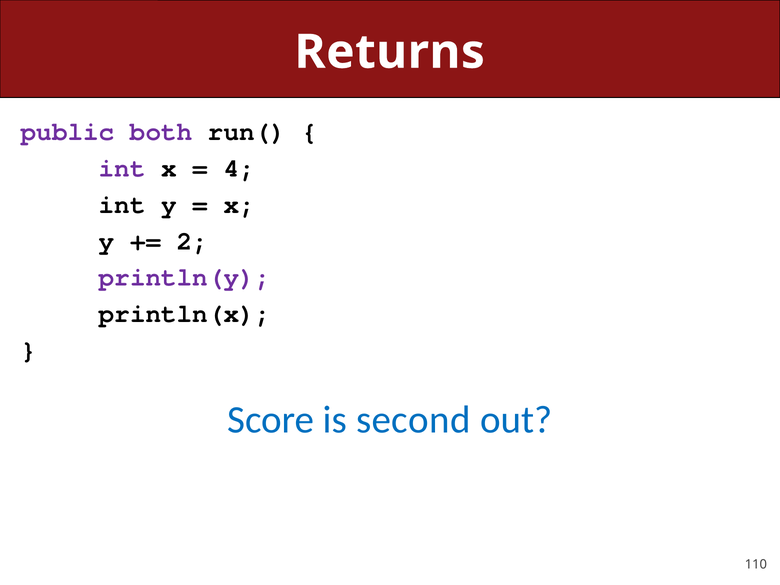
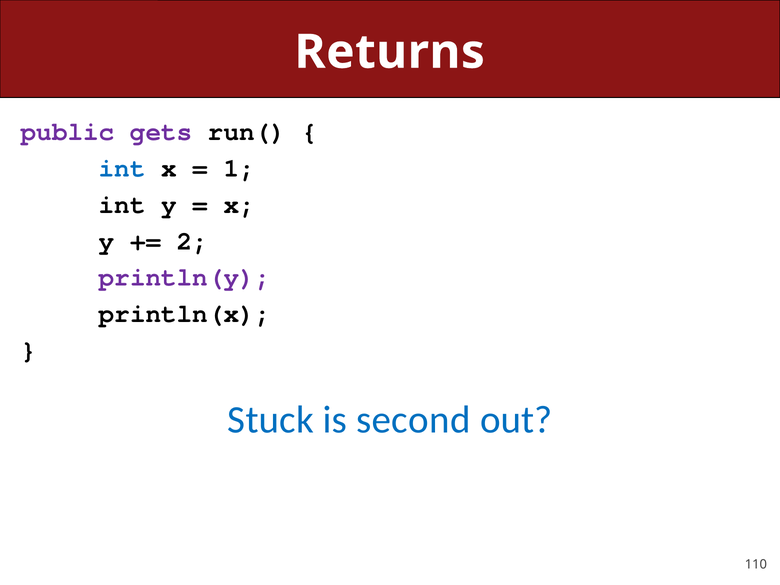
both: both -> gets
int at (122, 168) colour: purple -> blue
4: 4 -> 1
Score: Score -> Stuck
